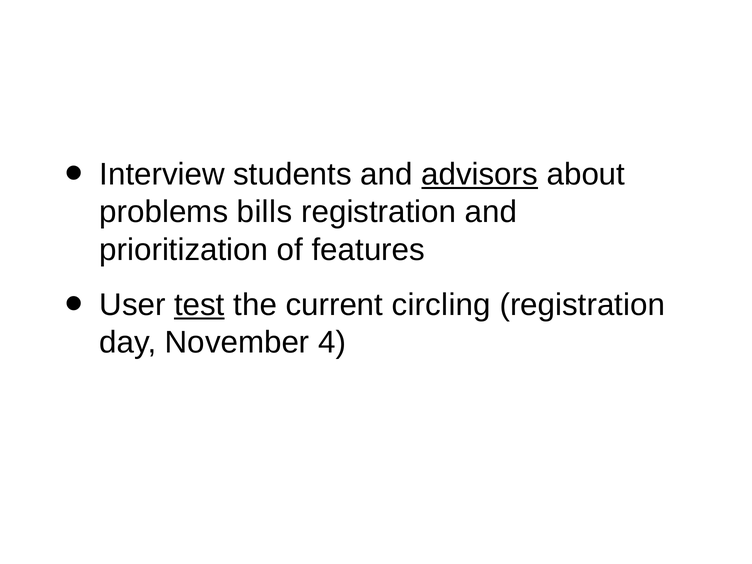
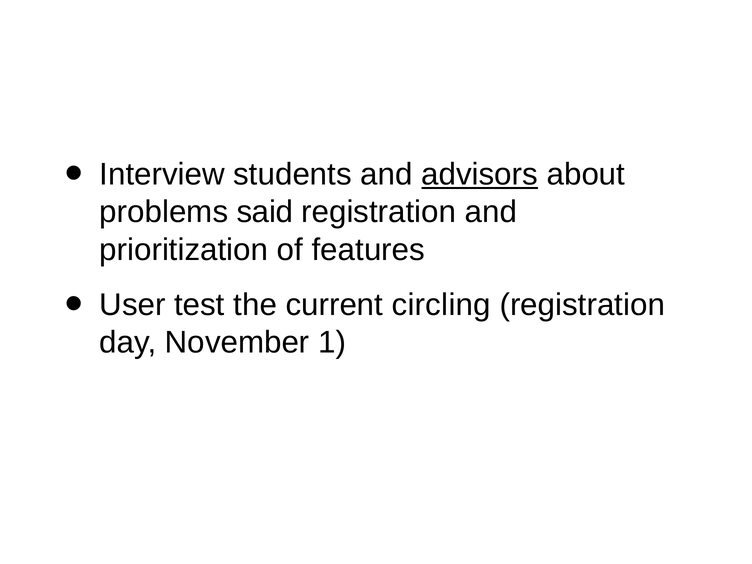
bills: bills -> said
test underline: present -> none
4: 4 -> 1
